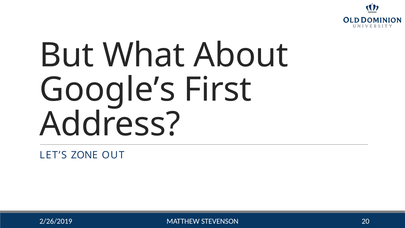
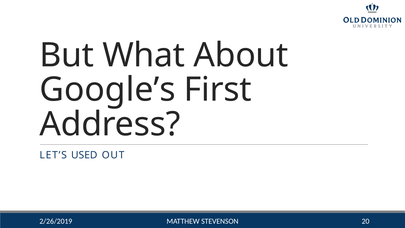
ZONE: ZONE -> USED
